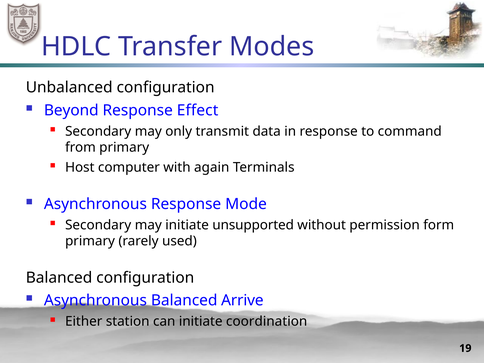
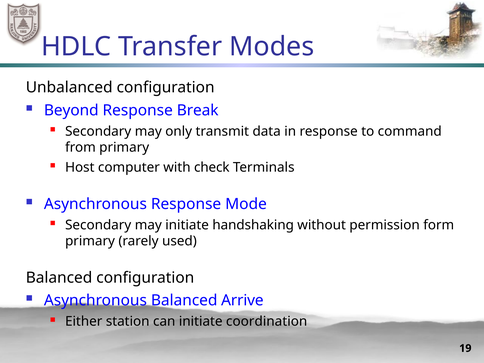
Effect: Effect -> Break
again: again -> check
unsupported: unsupported -> handshaking
